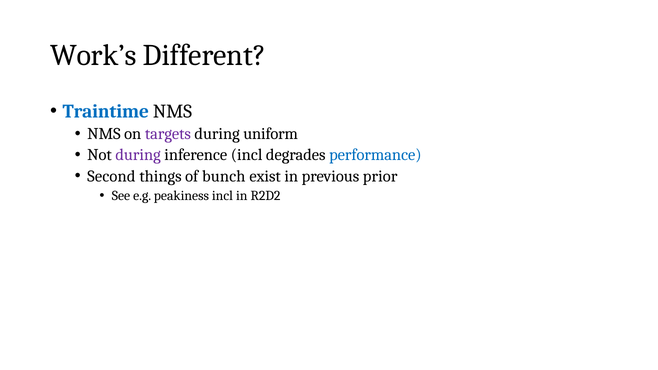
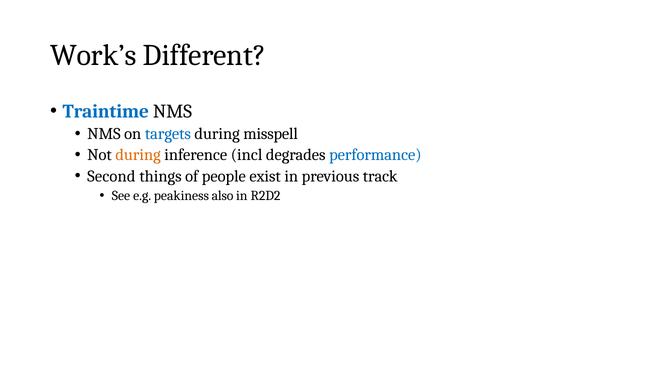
targets colour: purple -> blue
uniform: uniform -> misspell
during at (138, 155) colour: purple -> orange
bunch: bunch -> people
prior: prior -> track
peakiness incl: incl -> also
